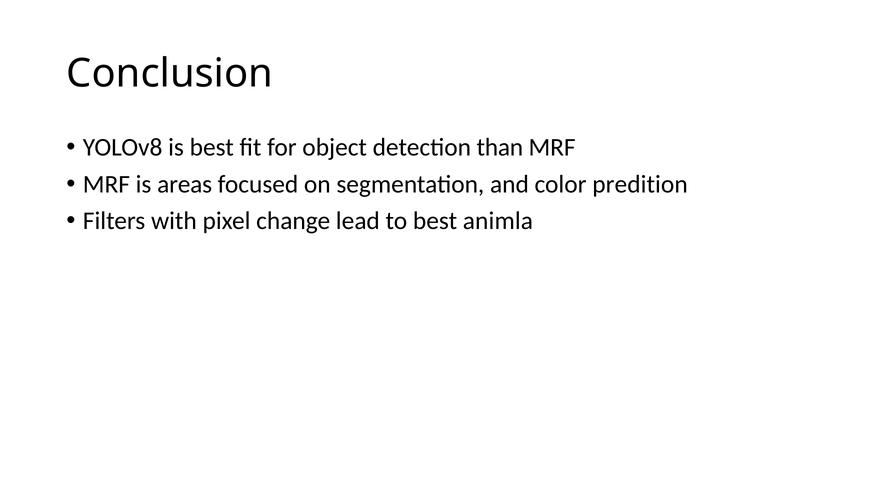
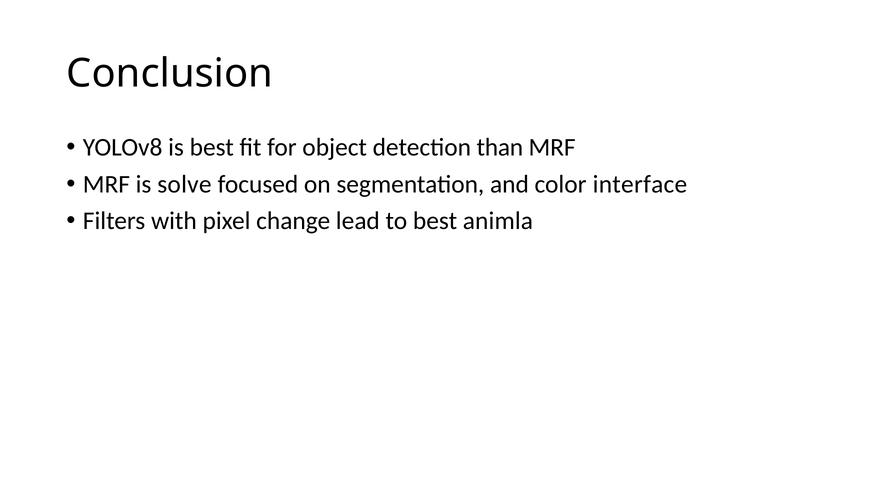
areas: areas -> solve
predition: predition -> interface
